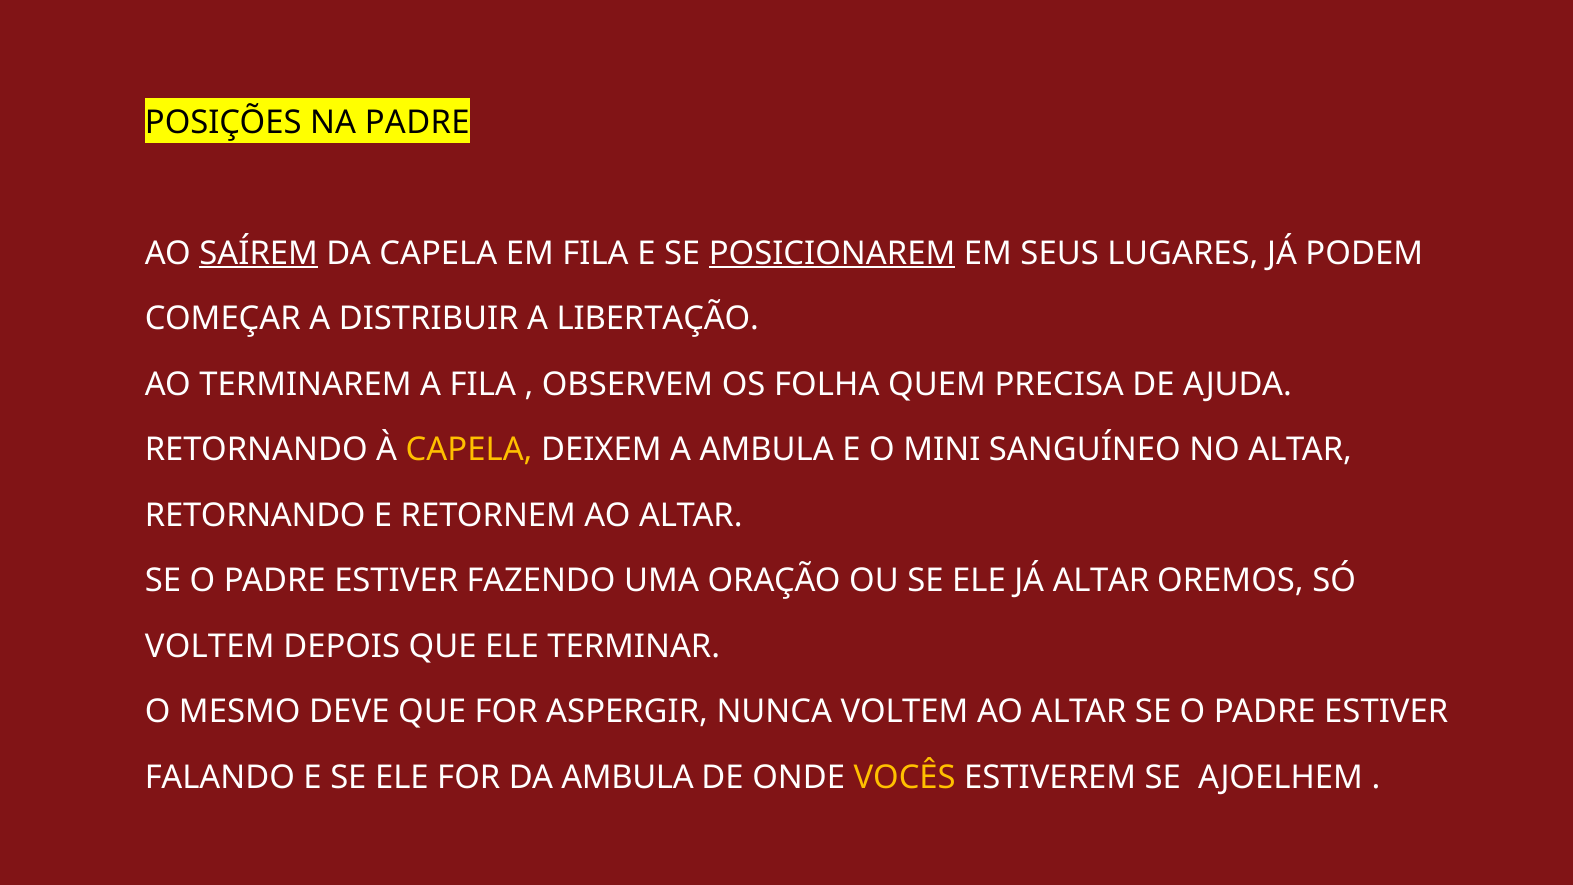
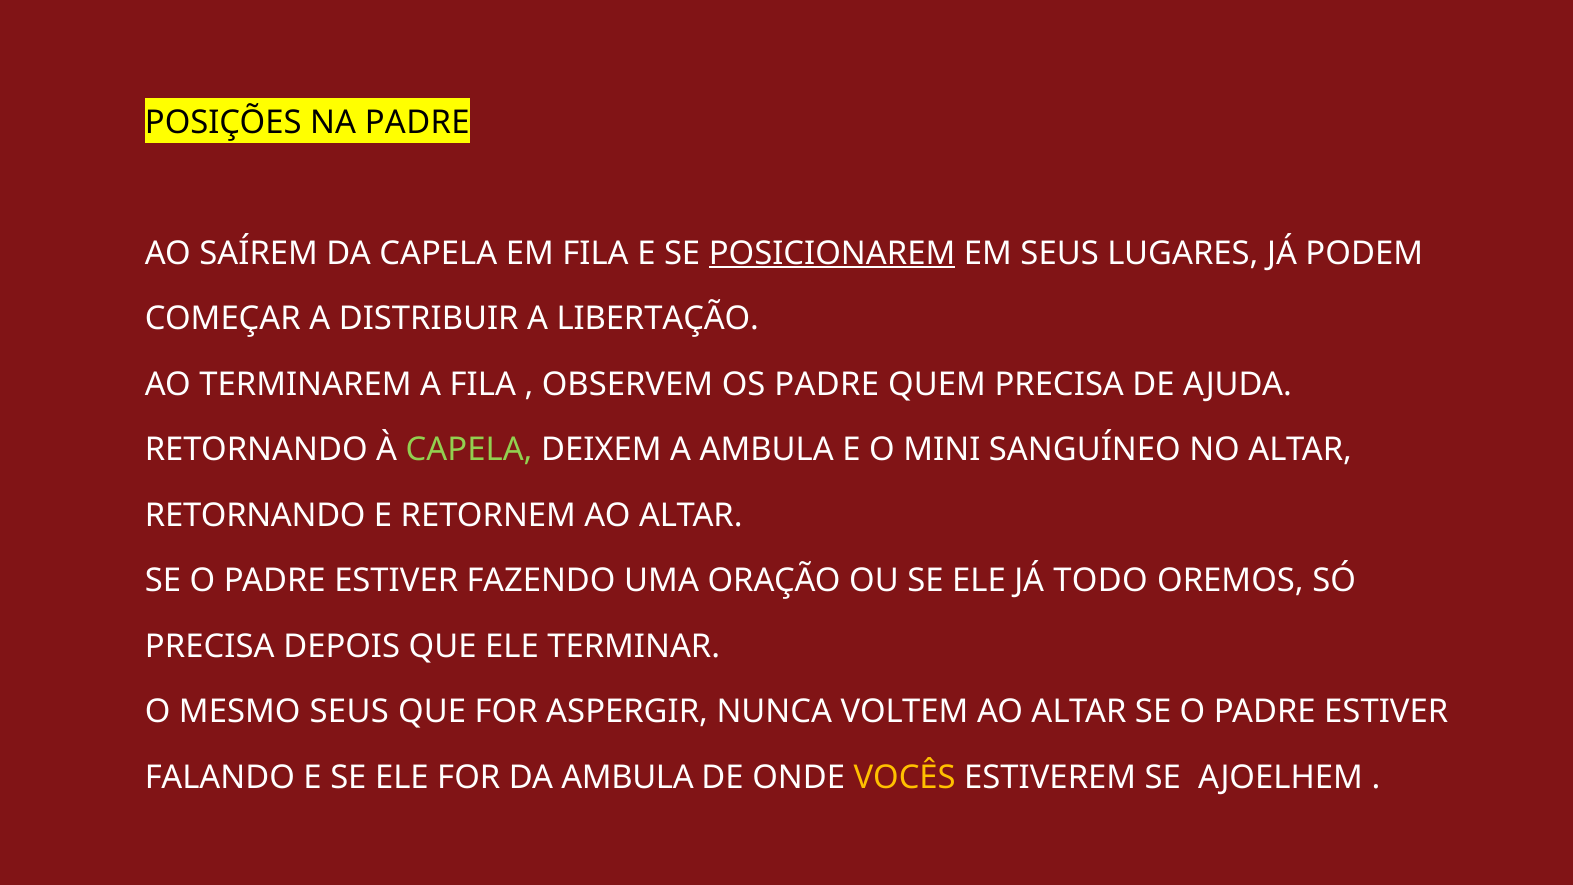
SAÍREM underline: present -> none
OS FOLHA: FOLHA -> PADRE
CAPELA at (469, 450) colour: yellow -> light green
JÁ ALTAR: ALTAR -> TODO
VOLTEM at (210, 646): VOLTEM -> PRECISA
MESMO DEVE: DEVE -> SEUS
